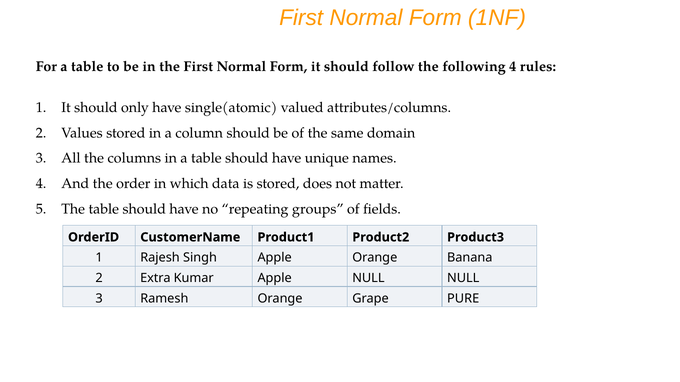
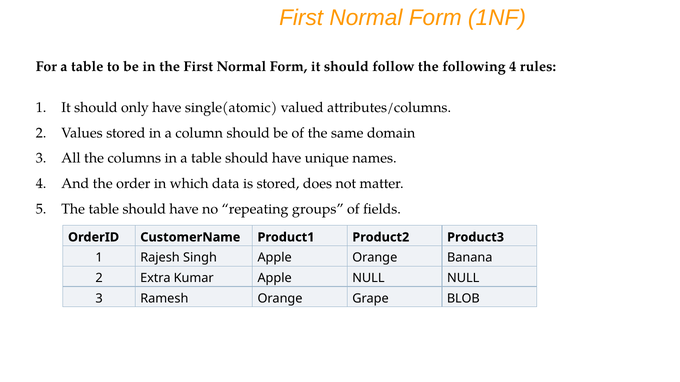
PURE: PURE -> BLOB
